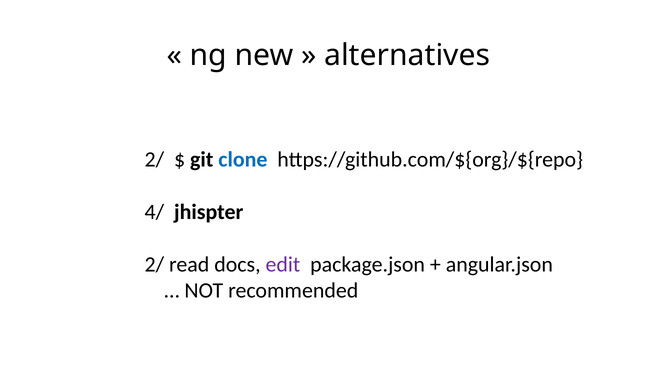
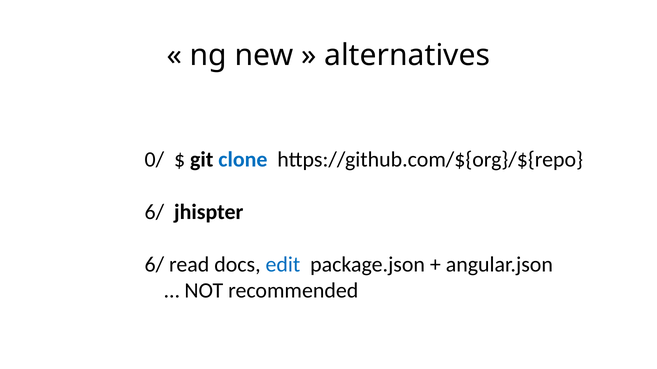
2/ at (154, 160): 2/ -> 0/
4/ at (154, 212): 4/ -> 6/
2/ at (154, 265): 2/ -> 6/
edit colour: purple -> blue
